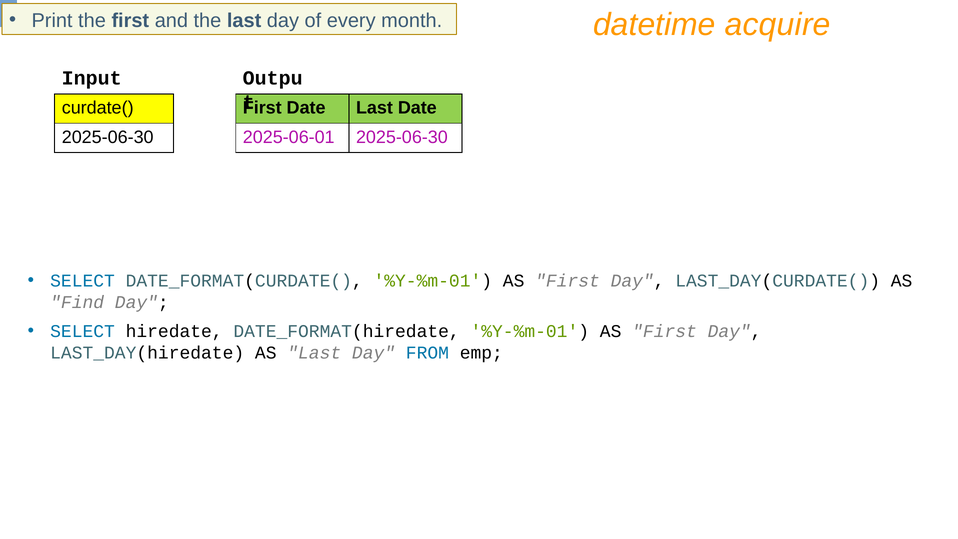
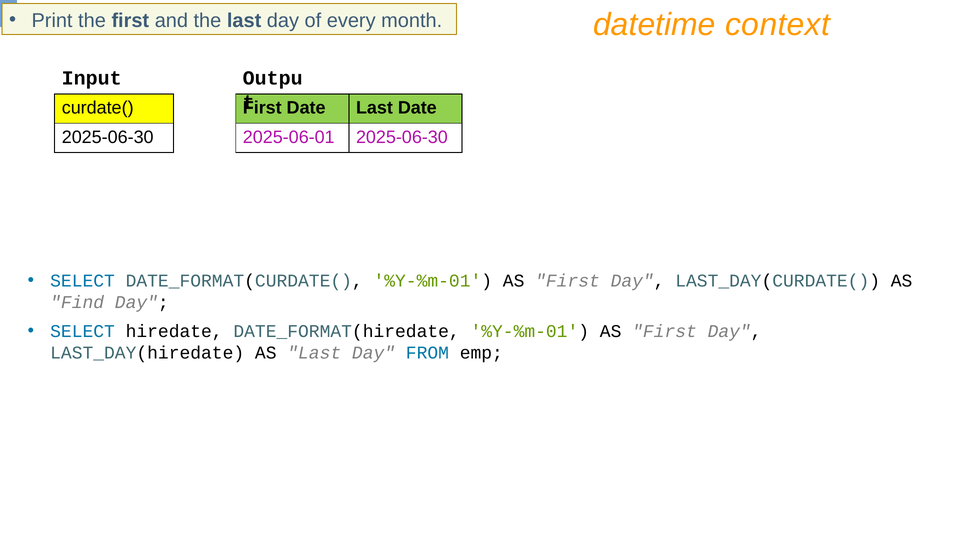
acquire: acquire -> context
